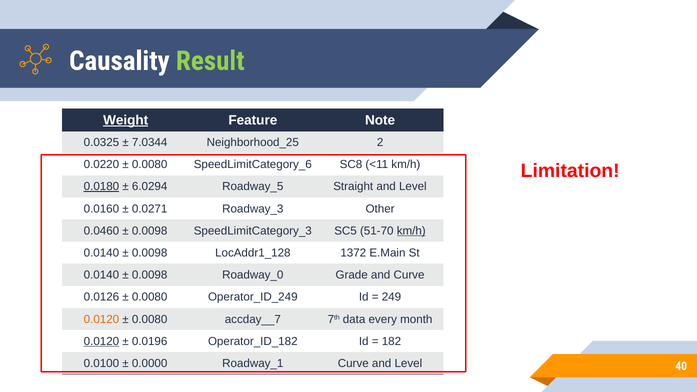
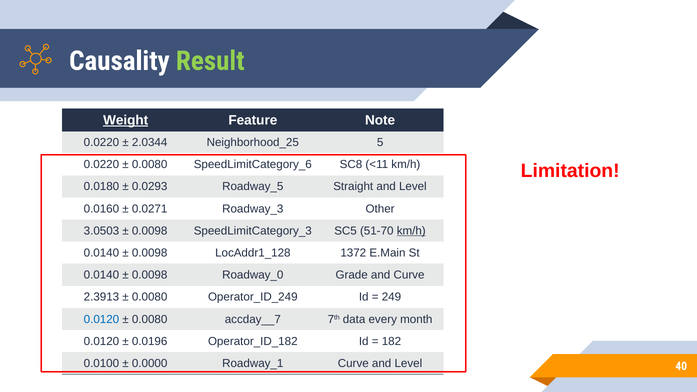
0.0325 at (101, 142): 0.0325 -> 0.0220
7.0344: 7.0344 -> 2.0344
2: 2 -> 5
0.0180 underline: present -> none
6.0294: 6.0294 -> 0.0293
0.0460: 0.0460 -> 3.0503
0.0126: 0.0126 -> 2.3913
0.0120 at (101, 319) colour: orange -> blue
0.0120 at (101, 341) underline: present -> none
